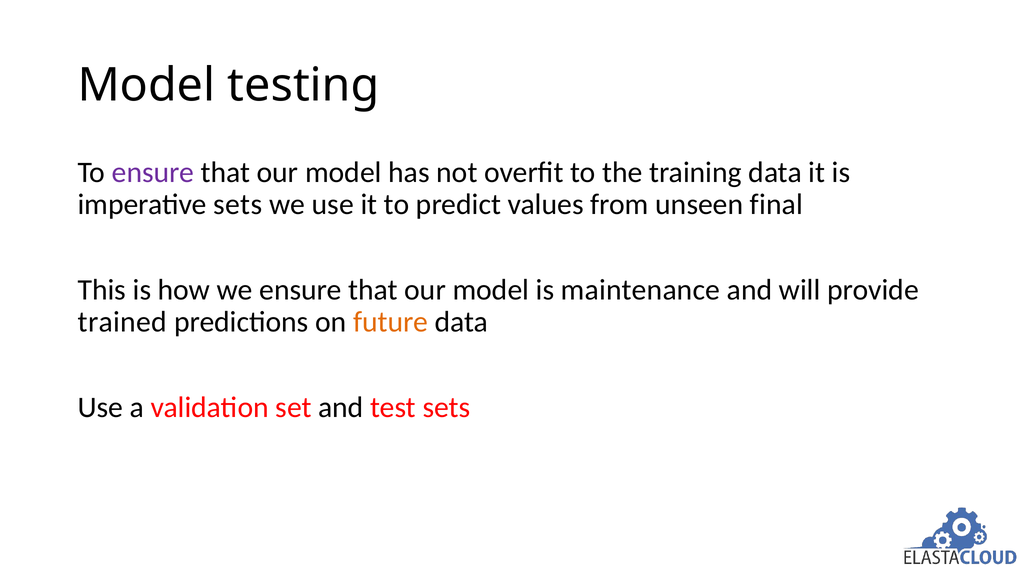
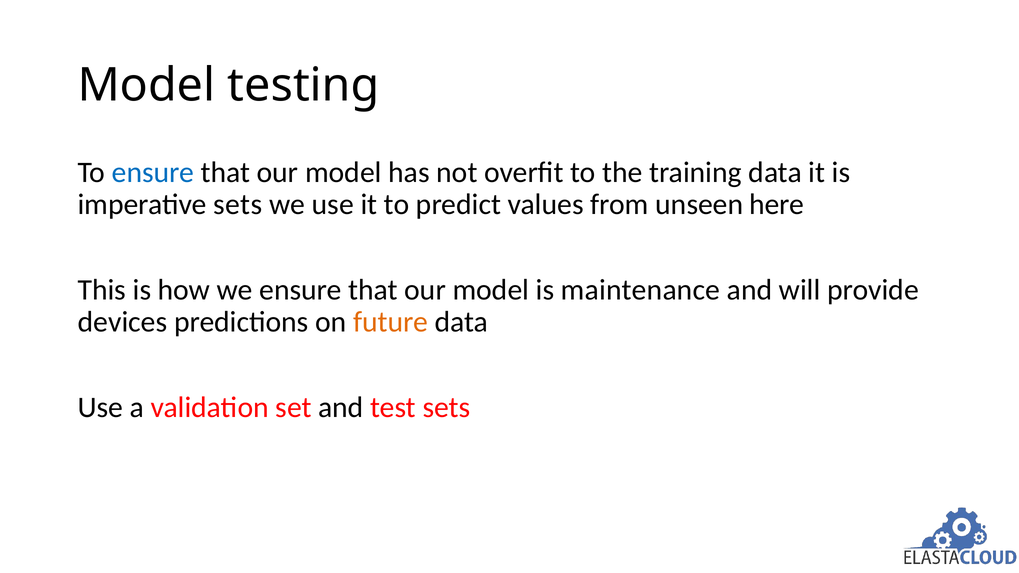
ensure at (153, 172) colour: purple -> blue
final: final -> here
trained: trained -> devices
